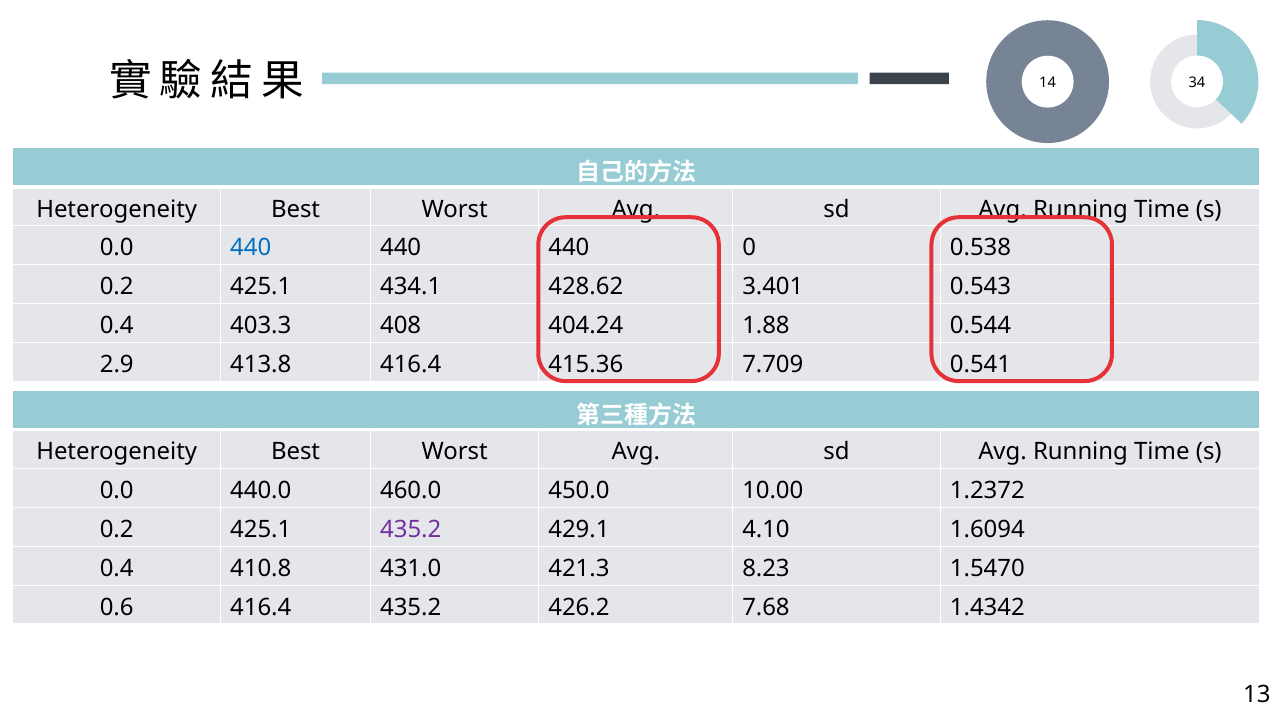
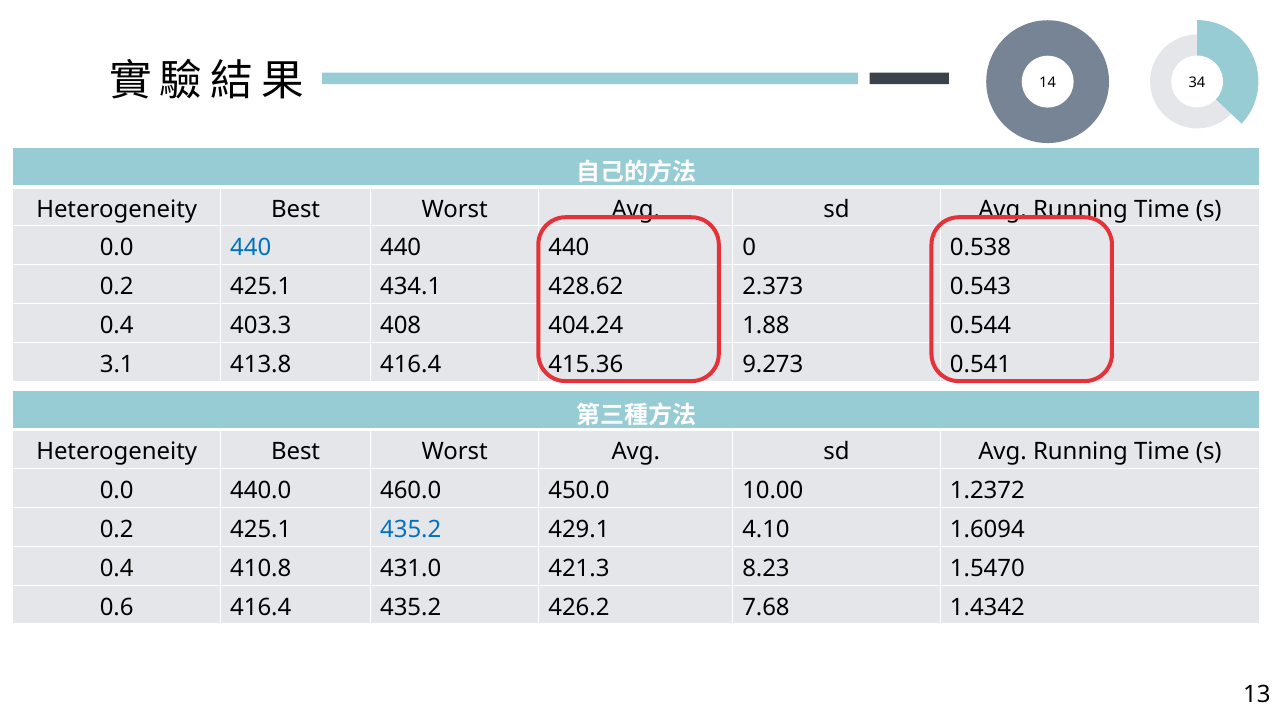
3.401: 3.401 -> 2.373
2.9: 2.9 -> 3.1
7.709: 7.709 -> 9.273
435.2 at (411, 530) colour: purple -> blue
